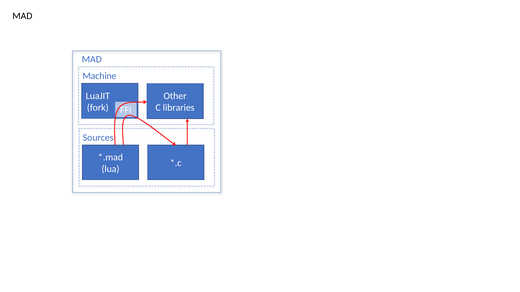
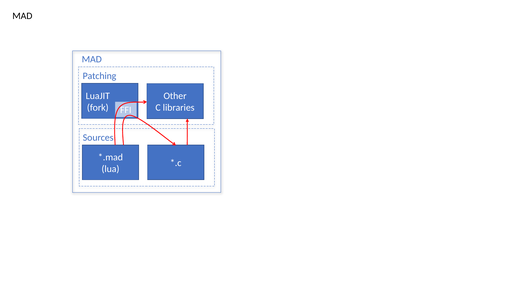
Machine: Machine -> Patching
